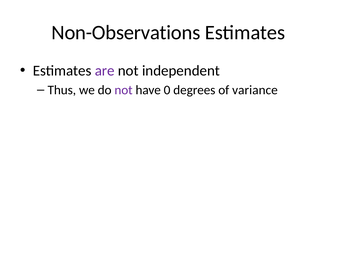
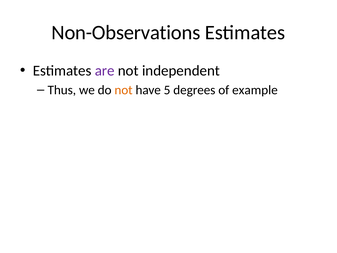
not at (124, 90) colour: purple -> orange
have 0: 0 -> 5
variance: variance -> example
